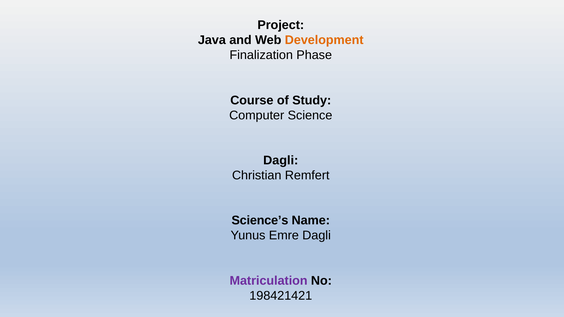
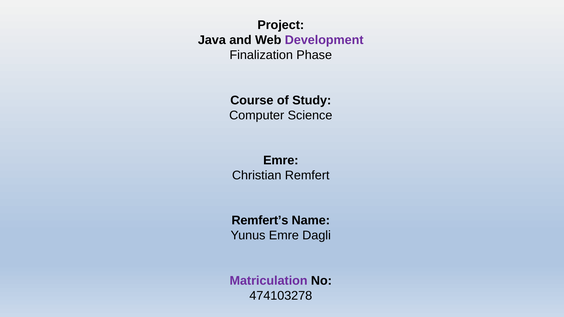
Development colour: orange -> purple
Dagli at (281, 160): Dagli -> Emre
Science’s: Science’s -> Remfert’s
198421421: 198421421 -> 474103278
